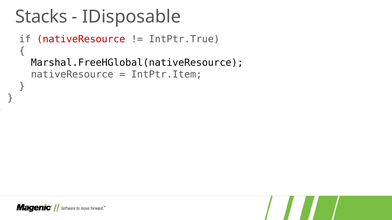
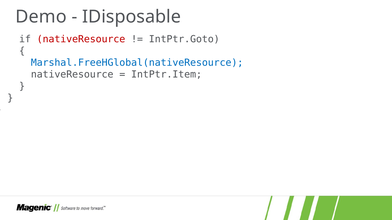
Stacks: Stacks -> Demo
IntPtr.True: IntPtr.True -> IntPtr.Goto
Marshal.FreeHGlobal(nativeResource colour: black -> blue
